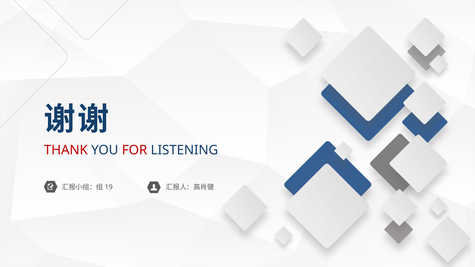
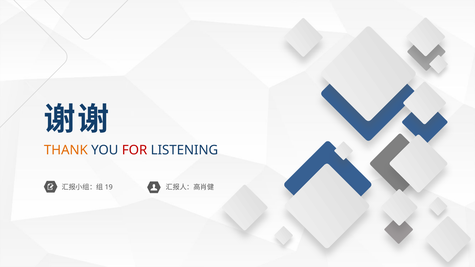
THANK colour: red -> orange
